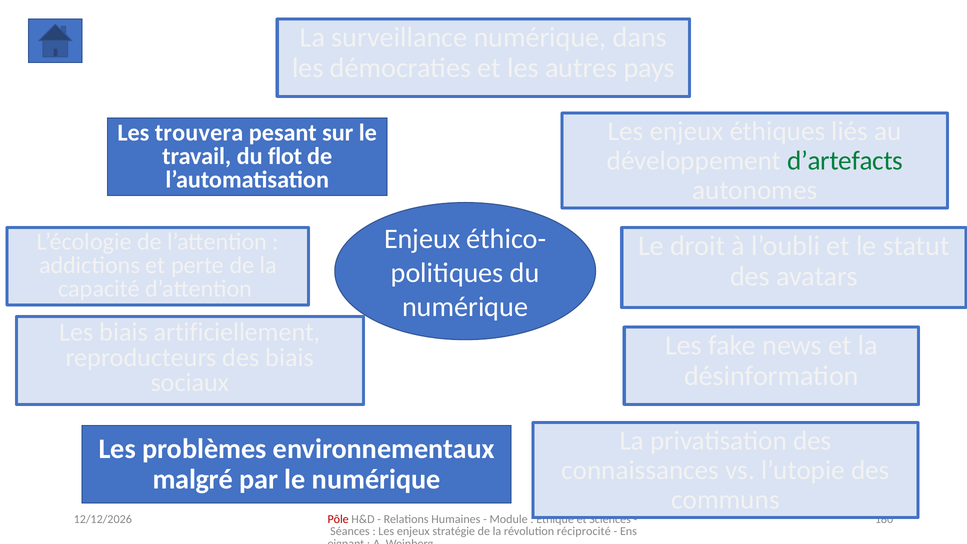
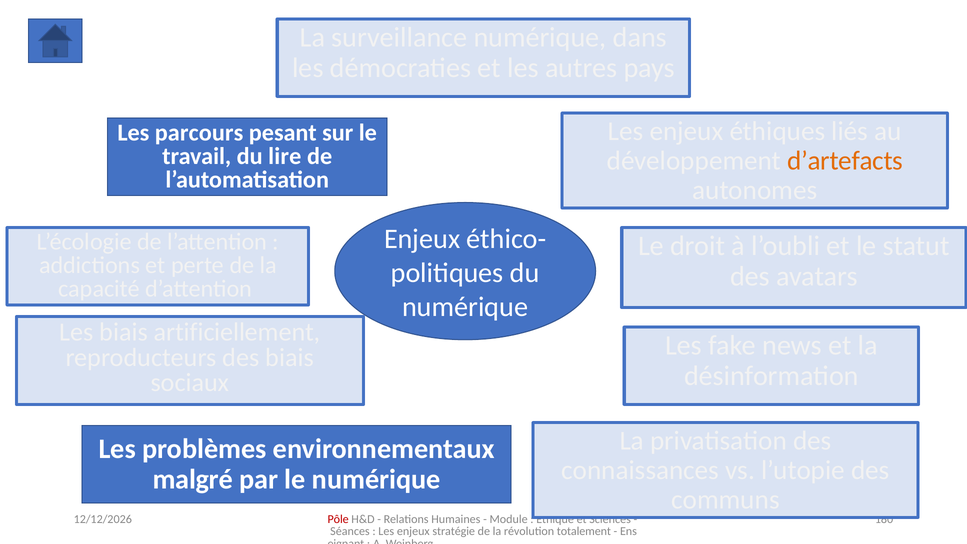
trouvera: trouvera -> parcours
flot: flot -> lire
d’artefacts colour: green -> orange
réciprocité: réciprocité -> totalement
